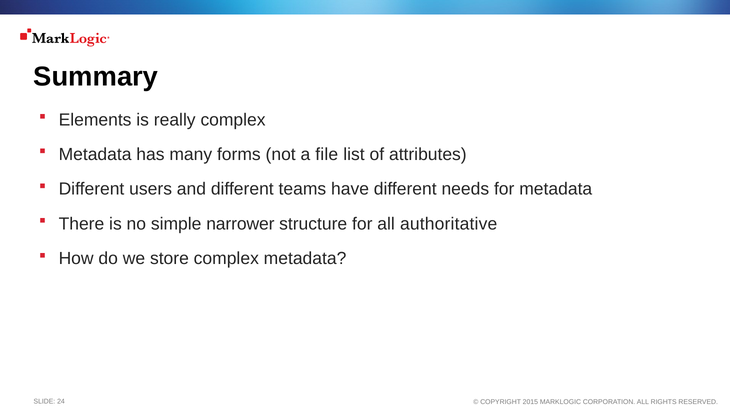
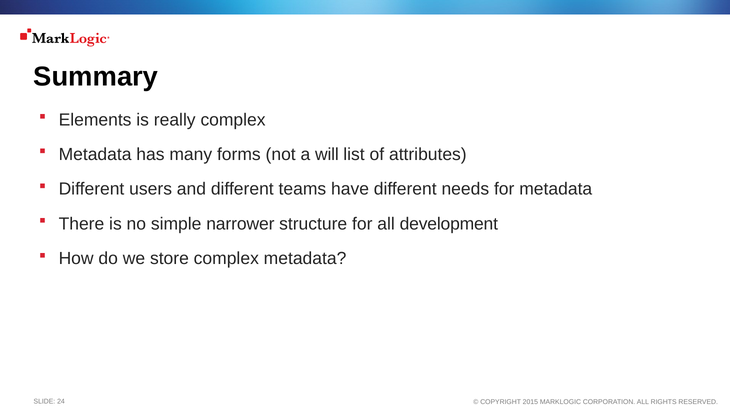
file: file -> will
authoritative: authoritative -> development
